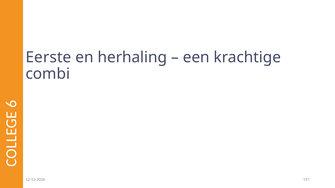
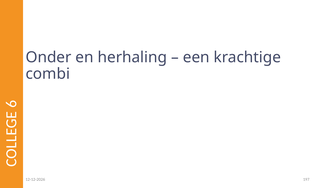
Eerste: Eerste -> Onder
